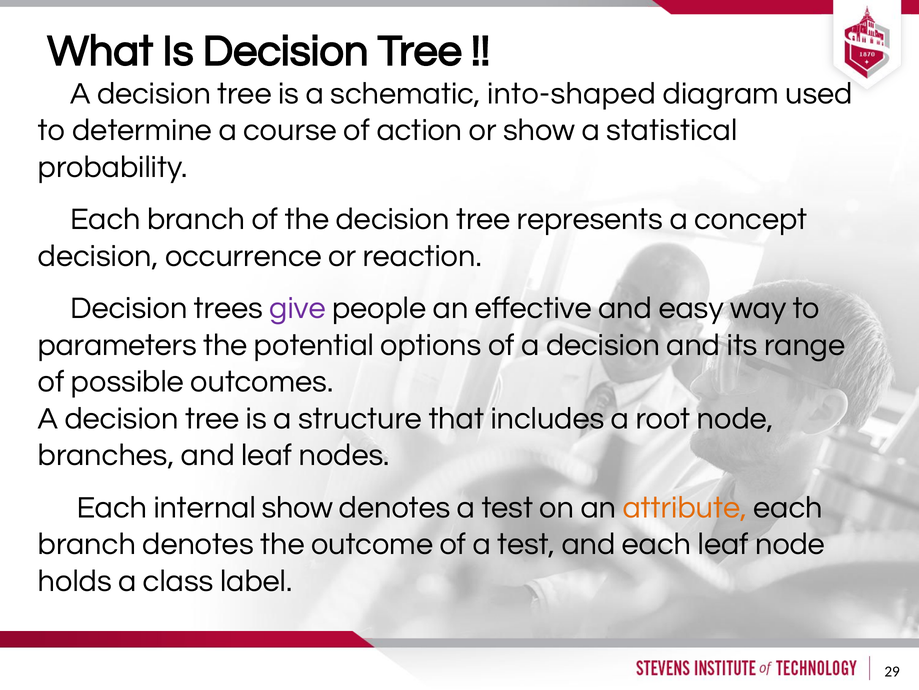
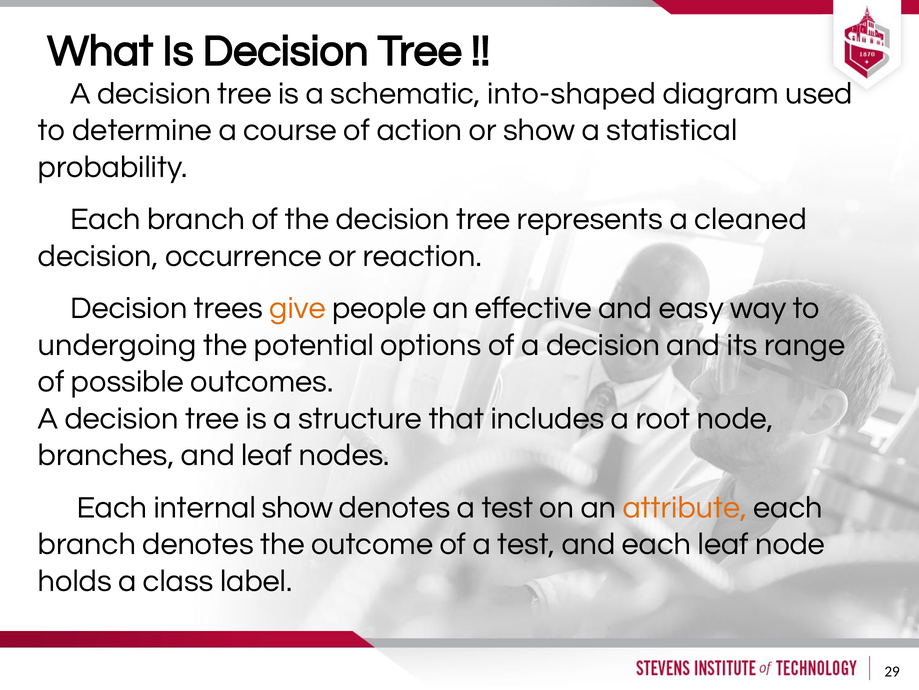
concept: concept -> cleaned
give colour: purple -> orange
parameters: parameters -> undergoing
